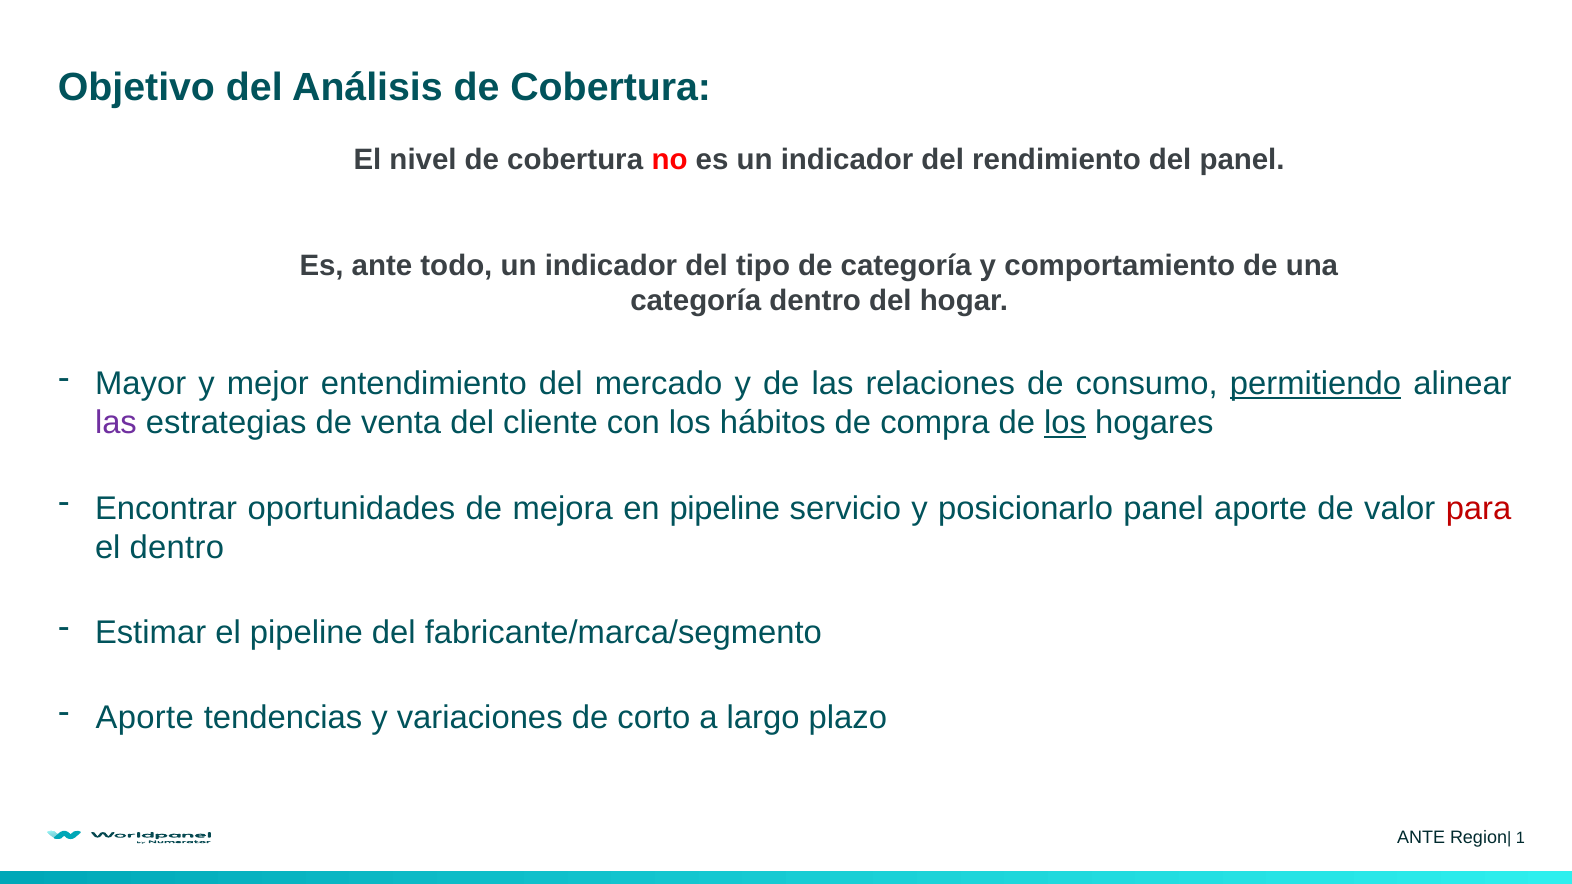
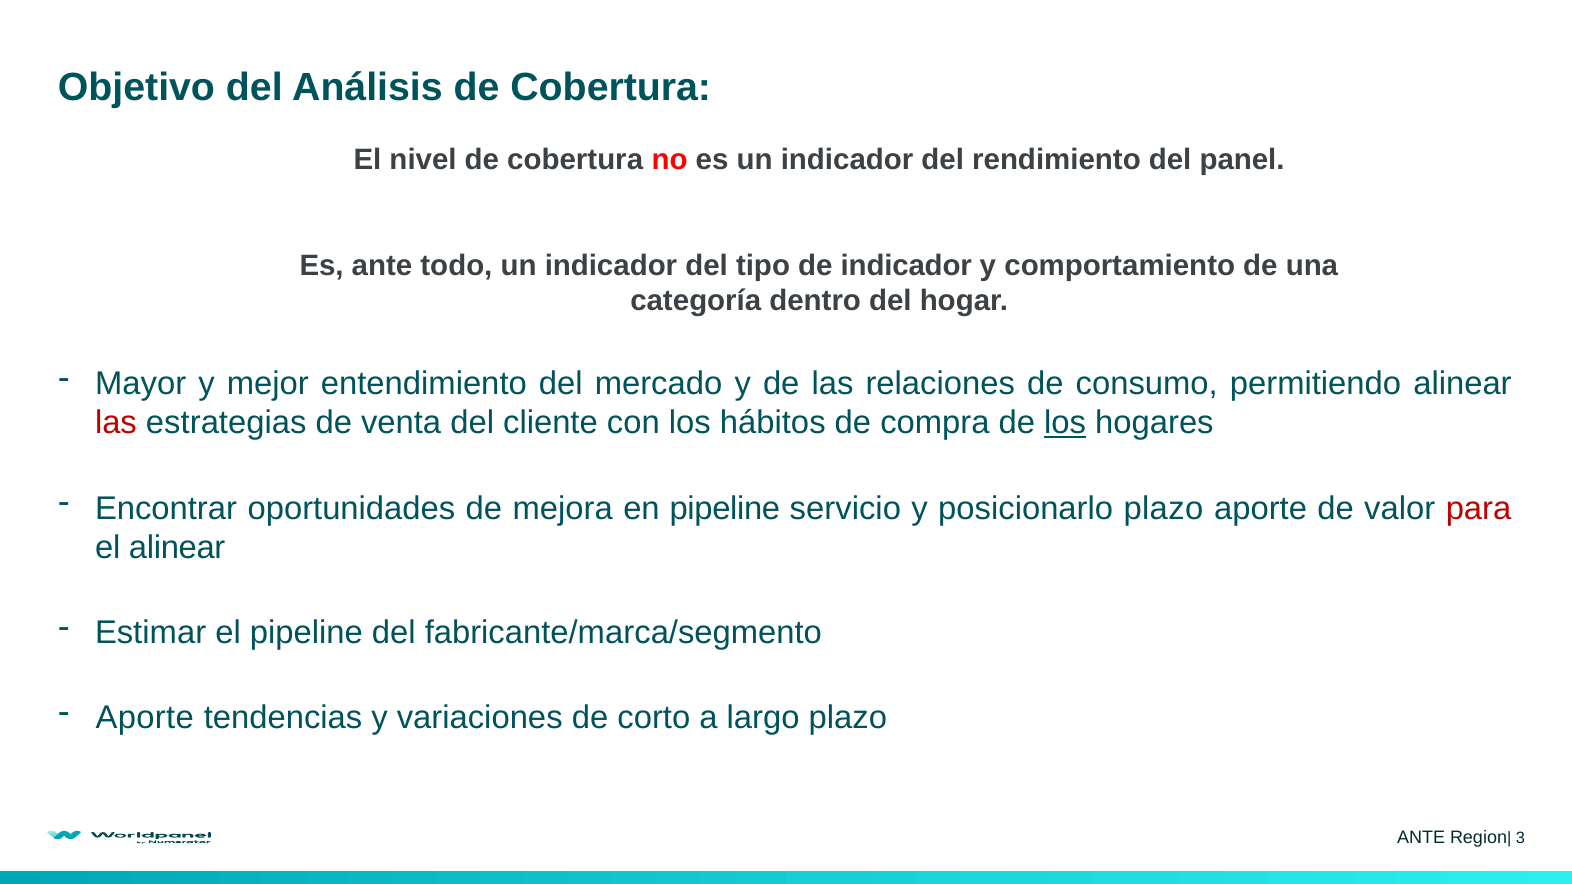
de categoría: categoría -> indicador
permitiendo underline: present -> none
las at (116, 423) colour: purple -> red
posicionarlo panel: panel -> plazo
el dentro: dentro -> alinear
1: 1 -> 3
